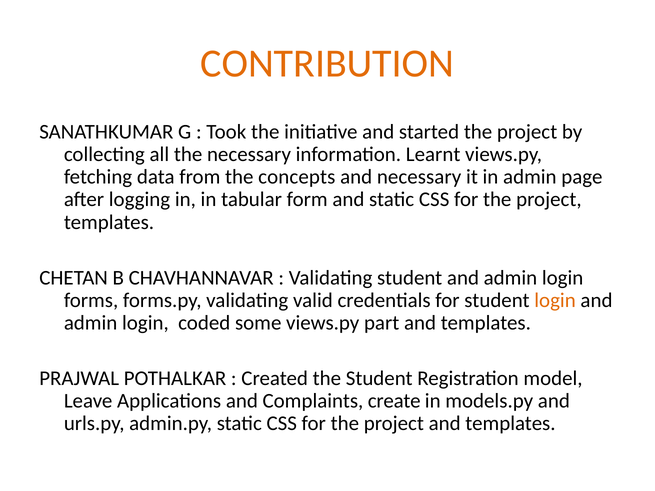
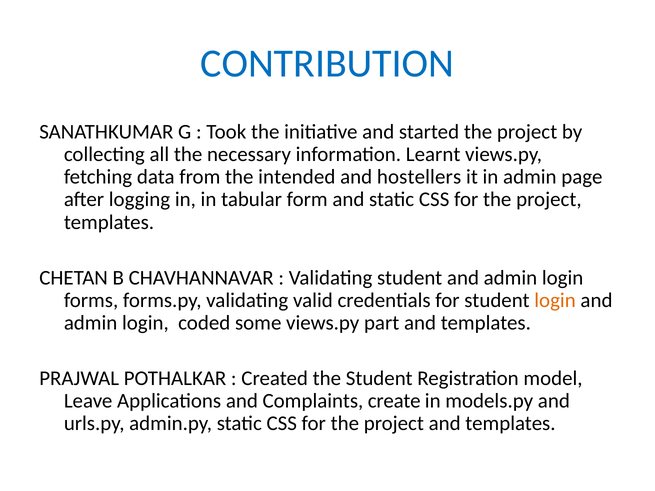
CONTRIBUTION colour: orange -> blue
concepts: concepts -> intended
and necessary: necessary -> hostellers
